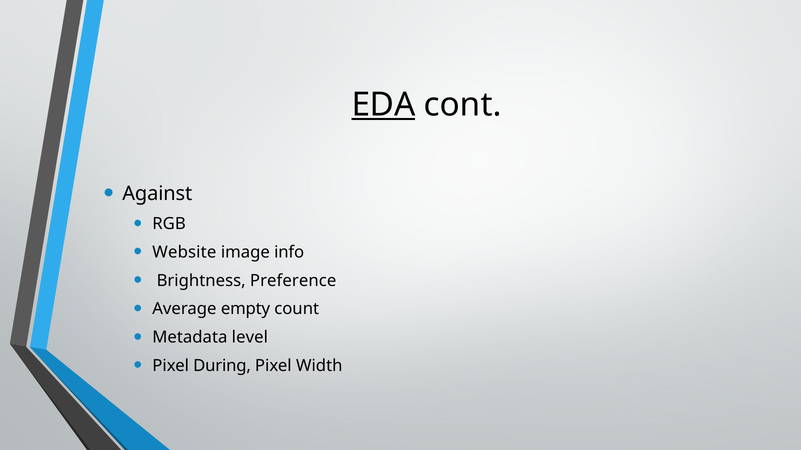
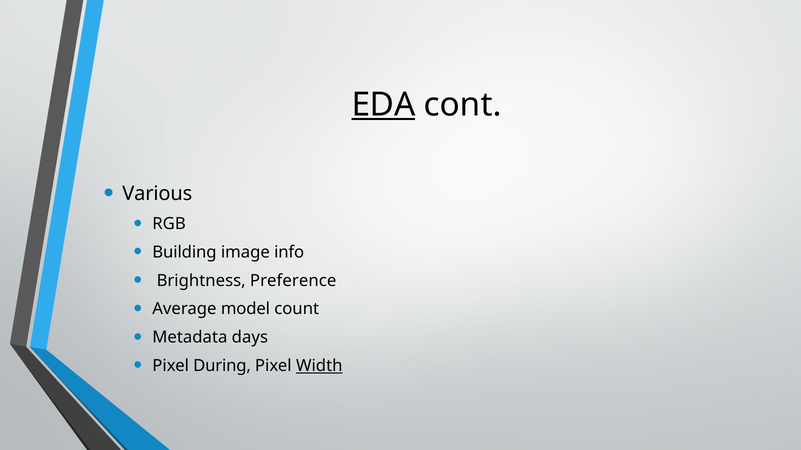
Against: Against -> Various
Website: Website -> Building
empty: empty -> model
level: level -> days
Width underline: none -> present
